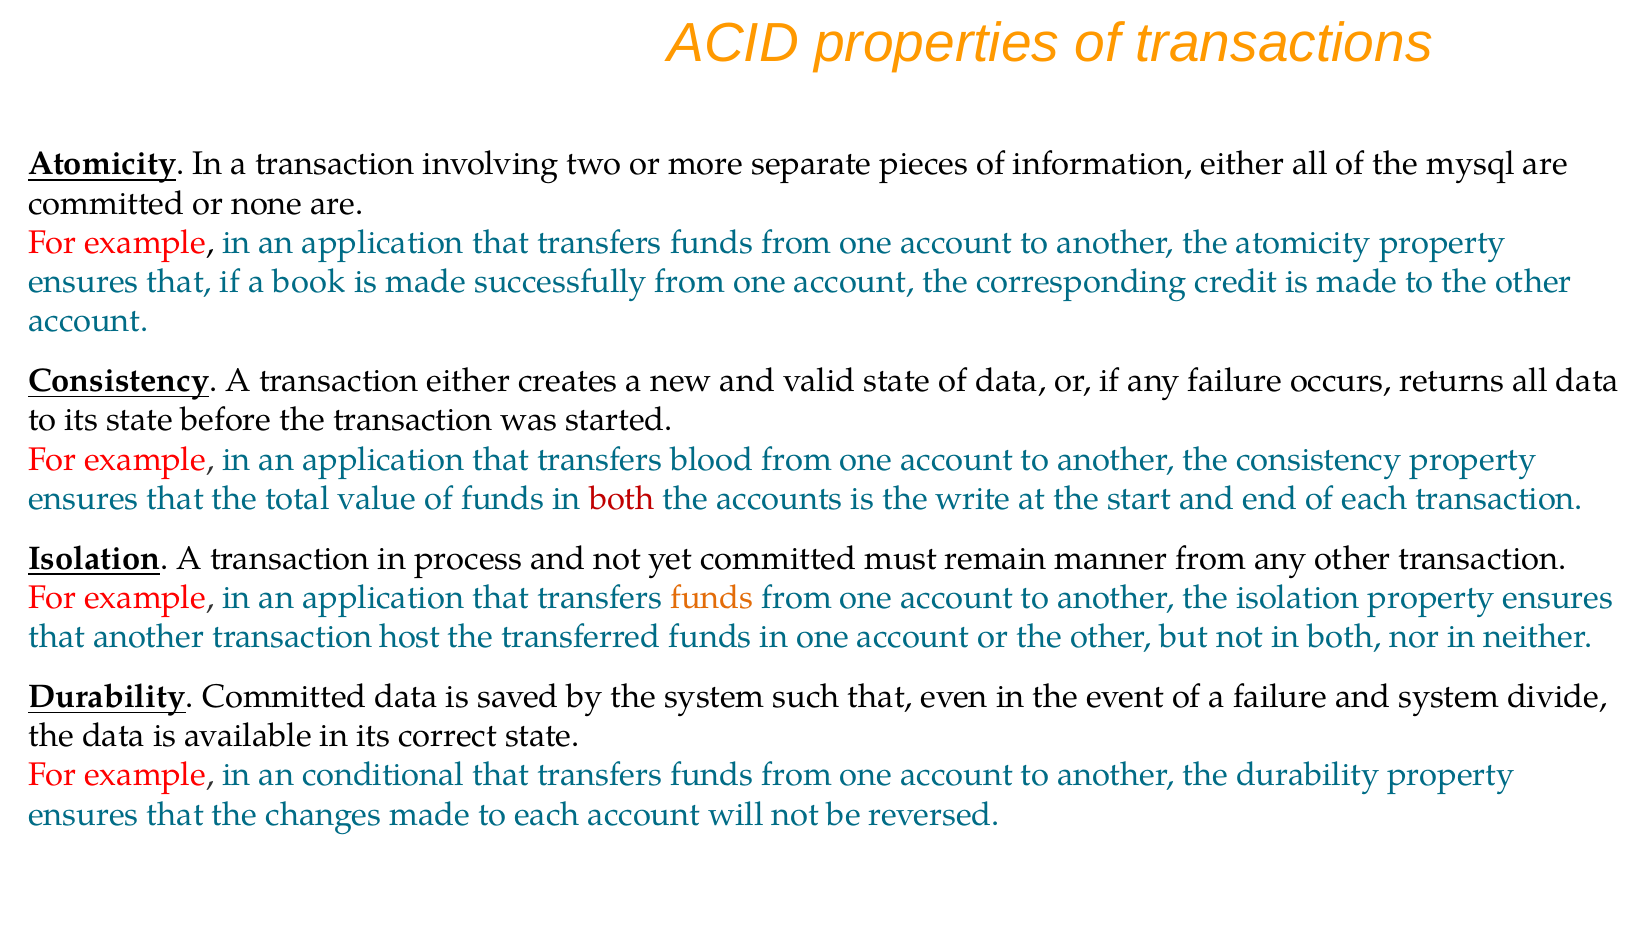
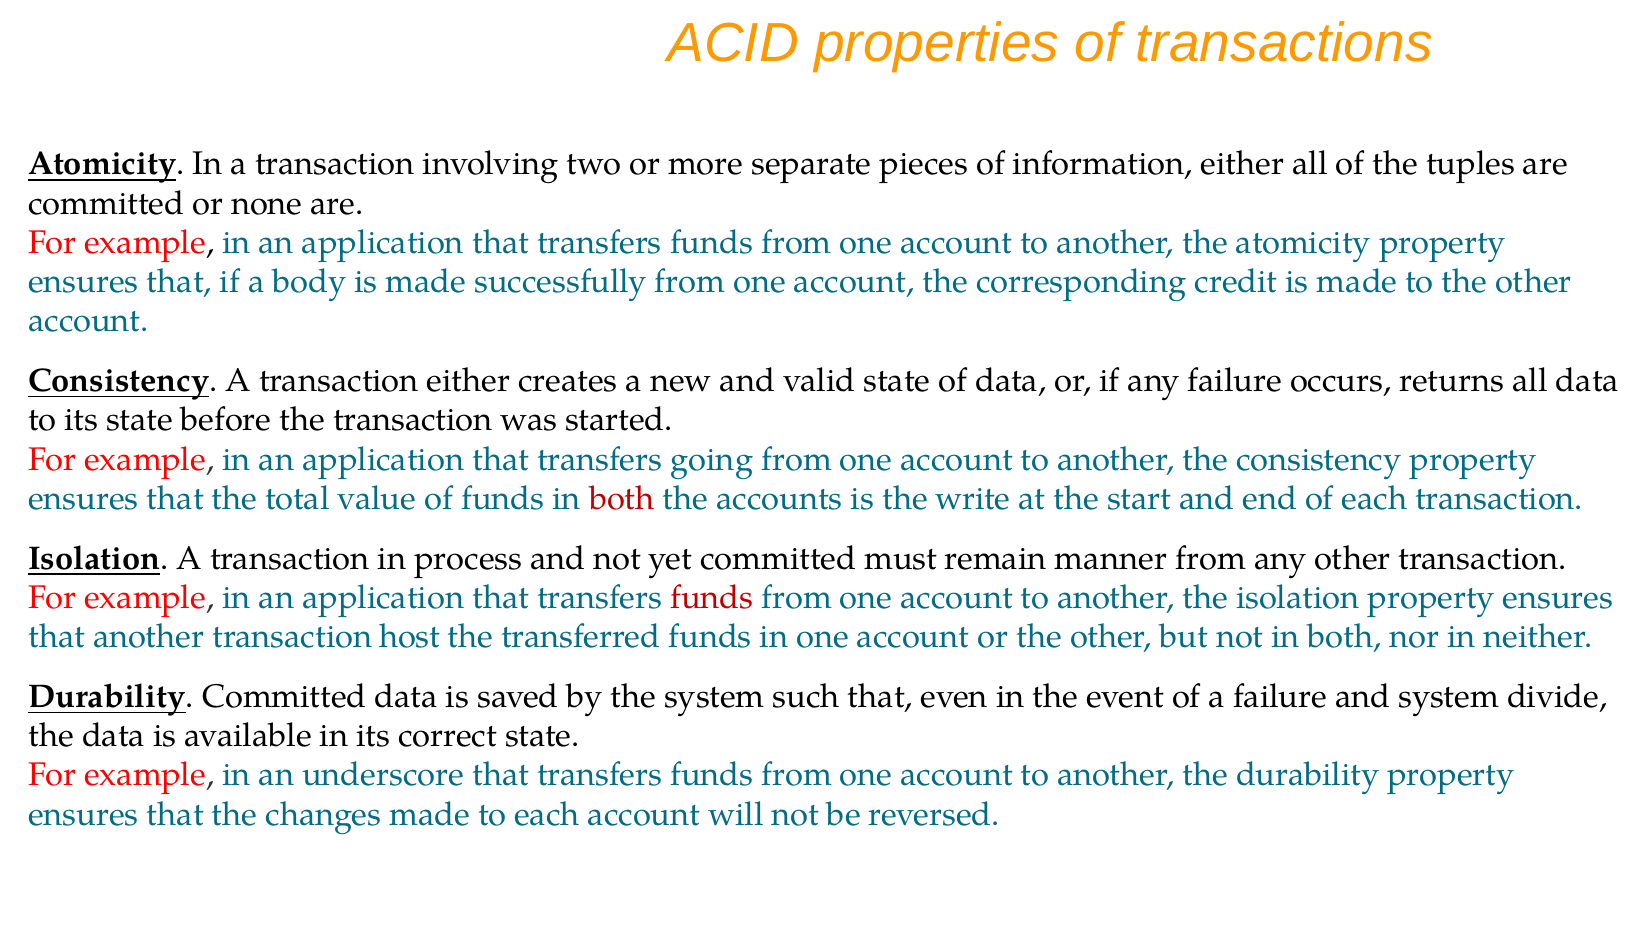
mysql: mysql -> tuples
book: book -> body
blood: blood -> going
funds at (712, 598) colour: orange -> red
conditional: conditional -> underscore
